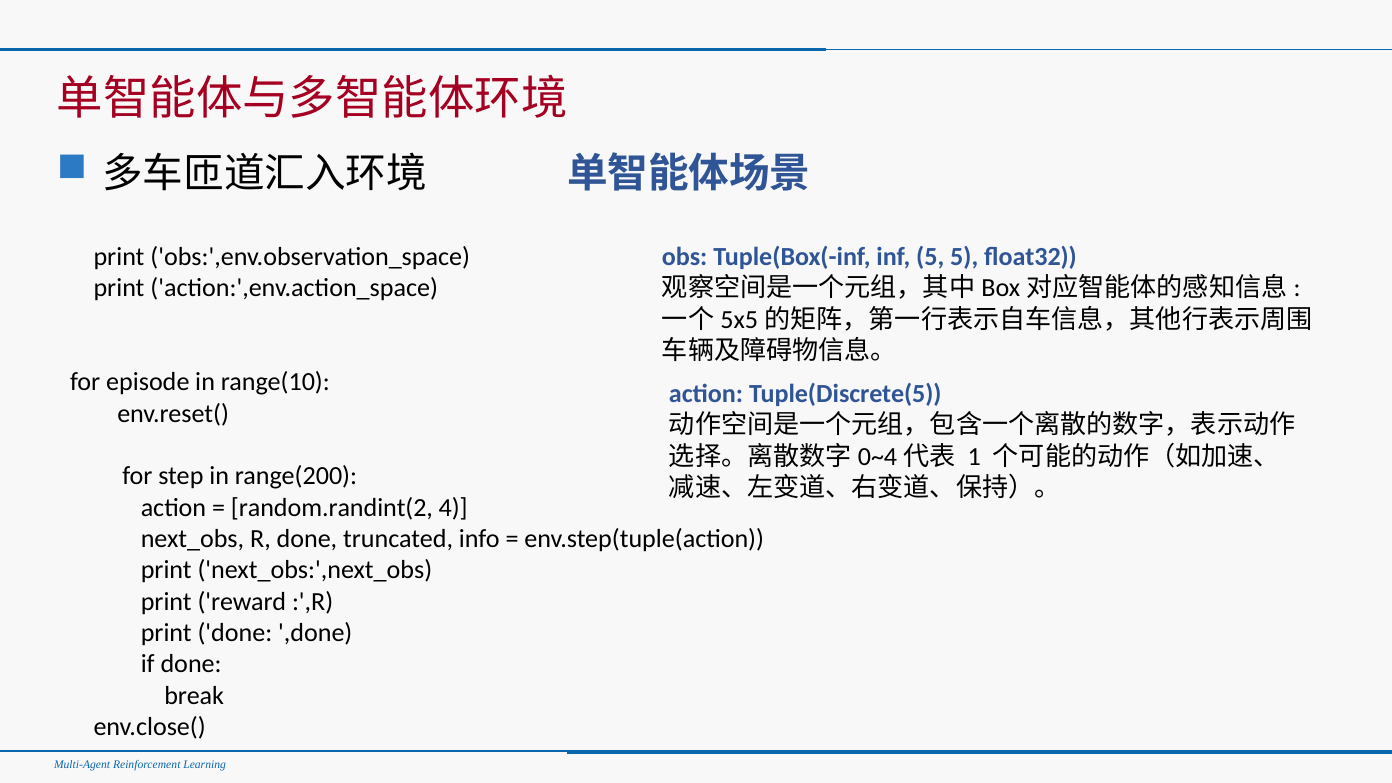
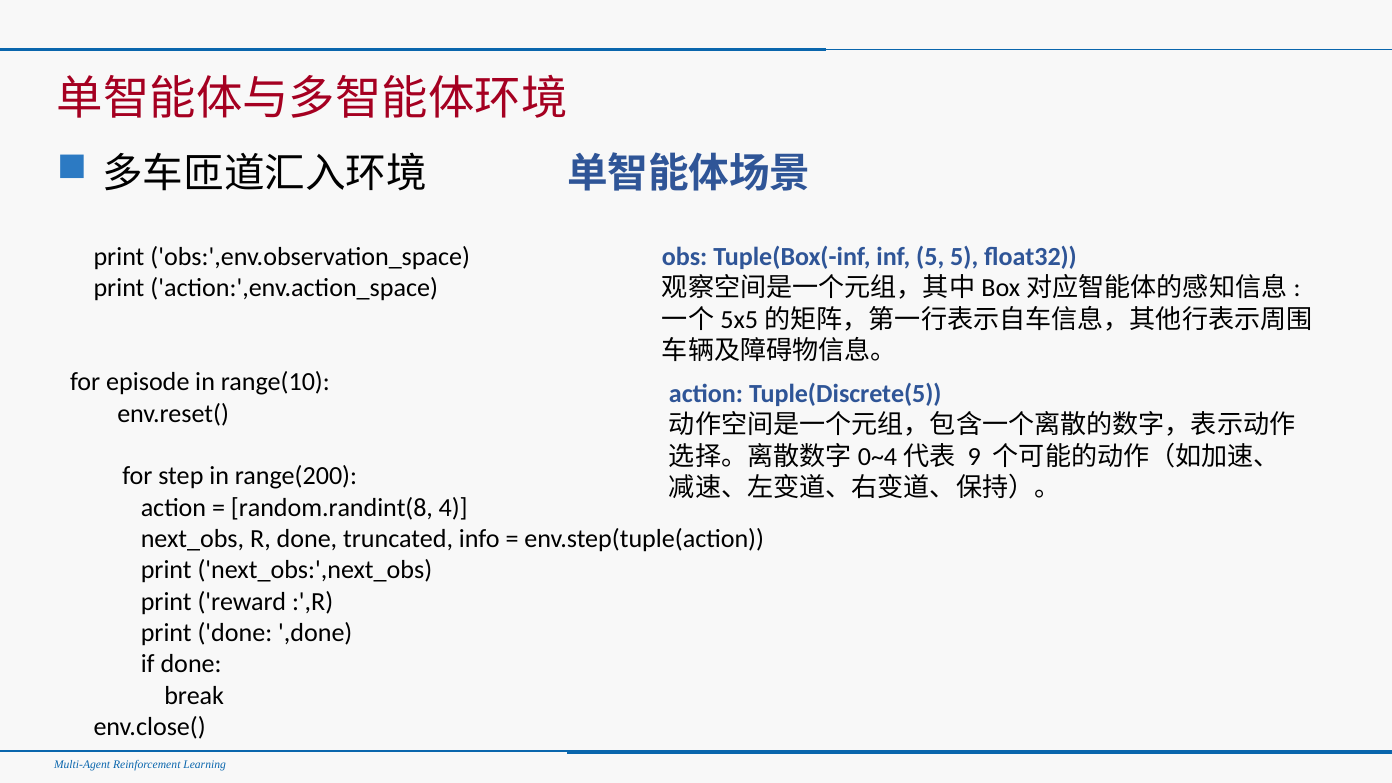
1: 1 -> 9
random.randint(2: random.randint(2 -> random.randint(8
